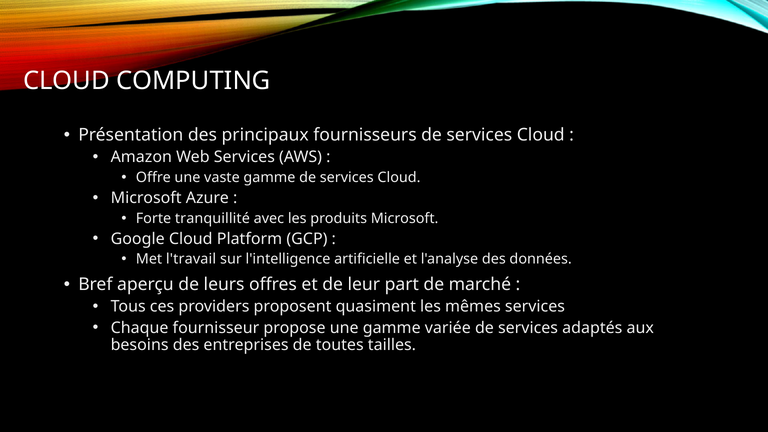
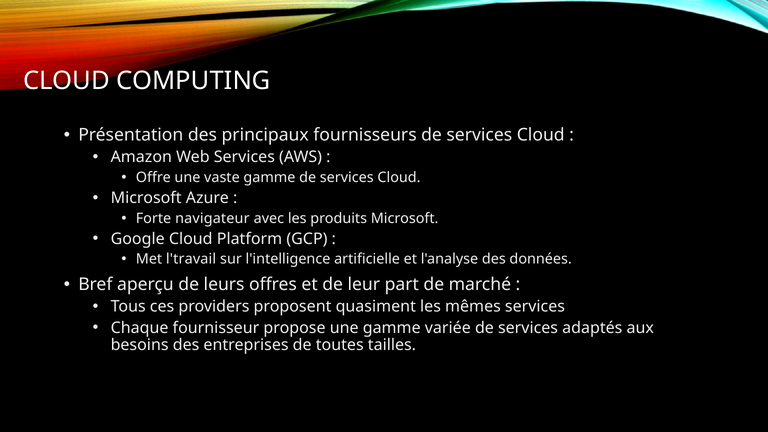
tranquillité: tranquillité -> navigateur
